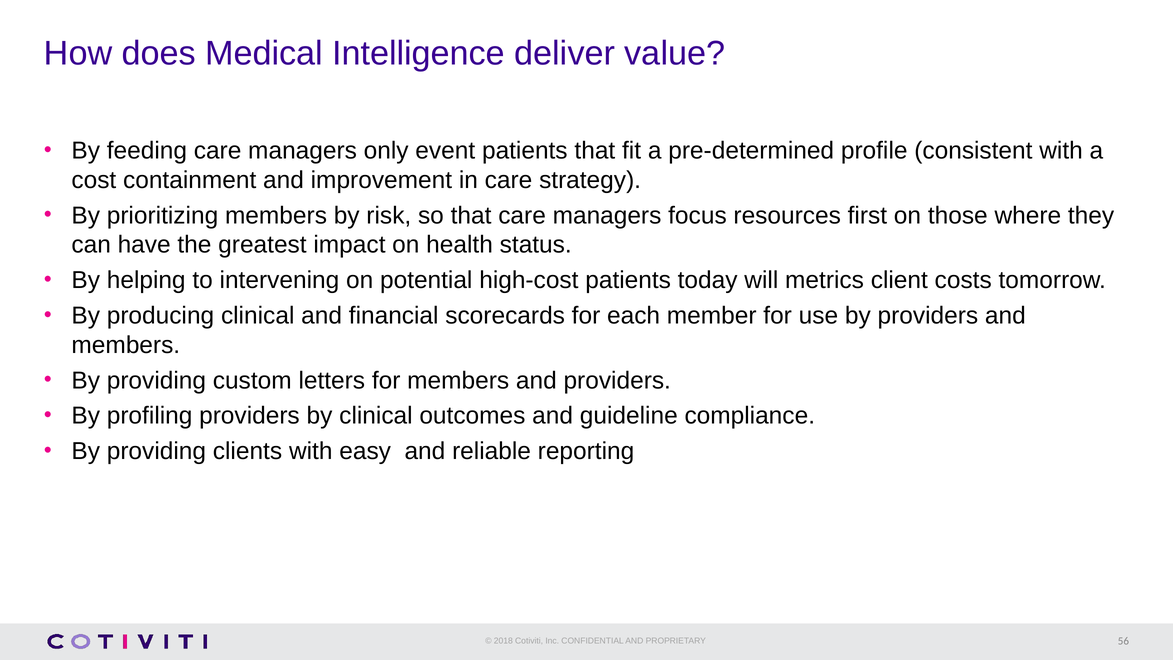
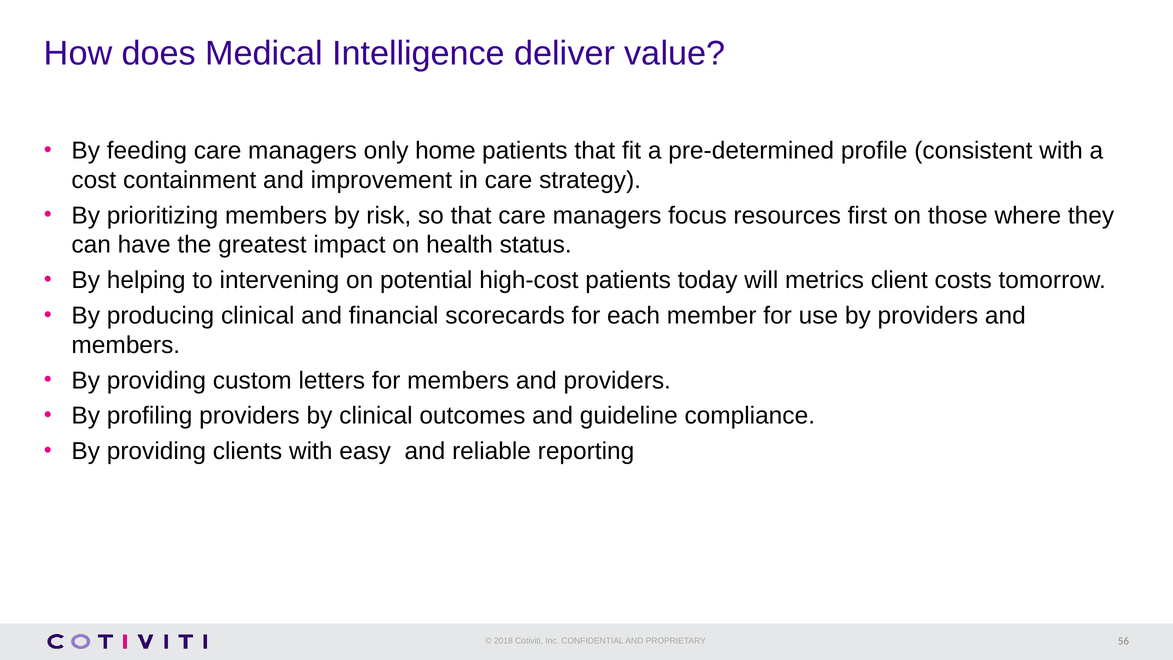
event: event -> home
